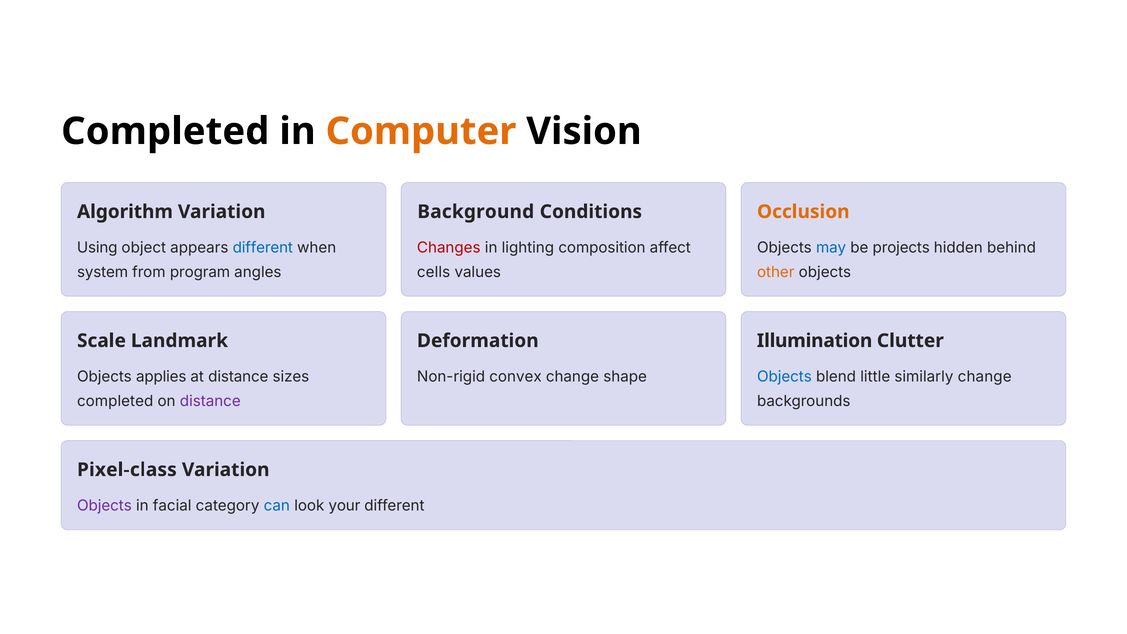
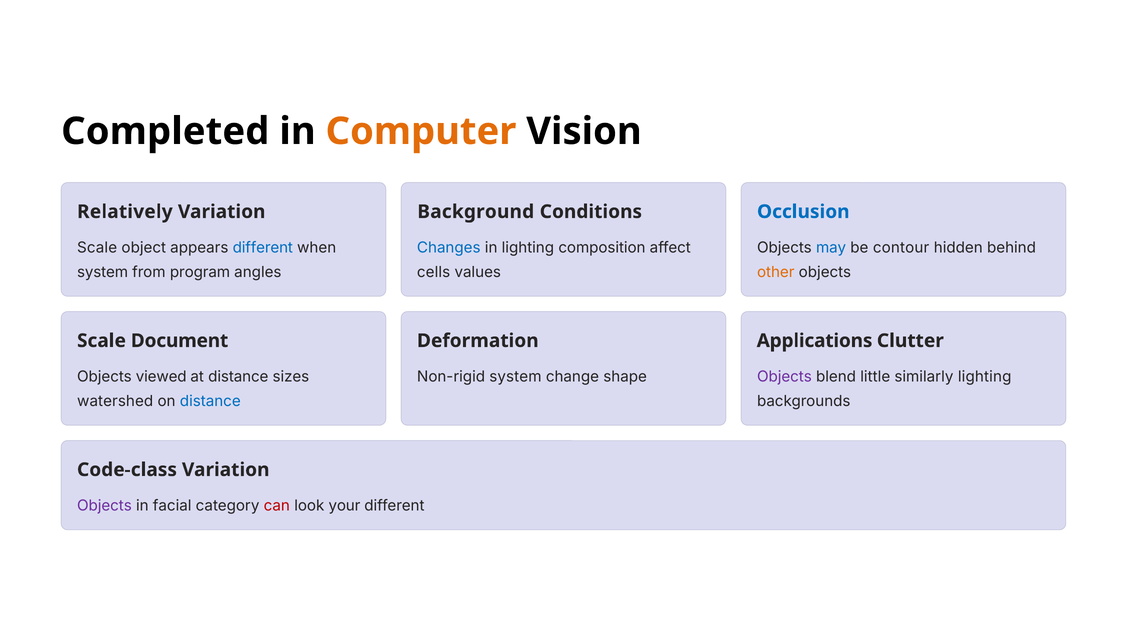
Algorithm: Algorithm -> Relatively
Occlusion colour: orange -> blue
Using at (97, 248): Using -> Scale
Changes colour: red -> blue
projects: projects -> contour
Landmark: Landmark -> Document
Illumination: Illumination -> Applications
applies: applies -> viewed
Non-rigid convex: convex -> system
Objects at (784, 377) colour: blue -> purple
similarly change: change -> lighting
completed at (115, 401): completed -> watershed
distance at (210, 401) colour: purple -> blue
Pixel-class: Pixel-class -> Code-class
can colour: blue -> red
